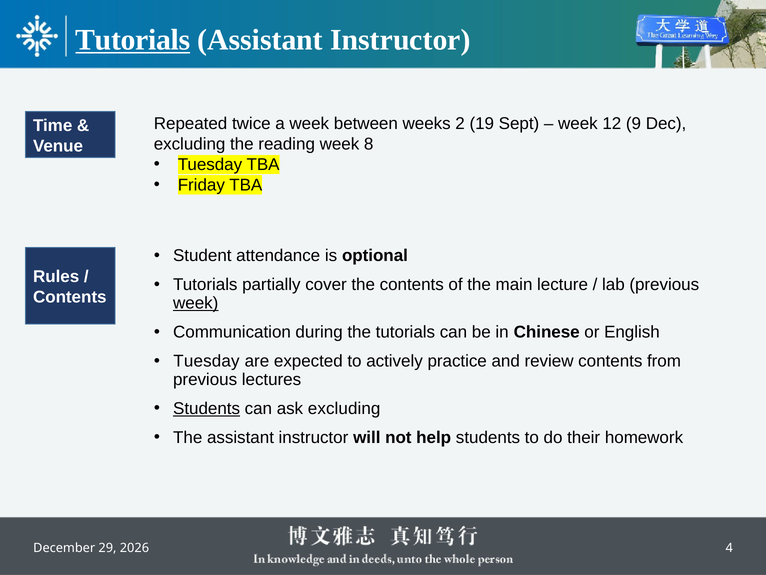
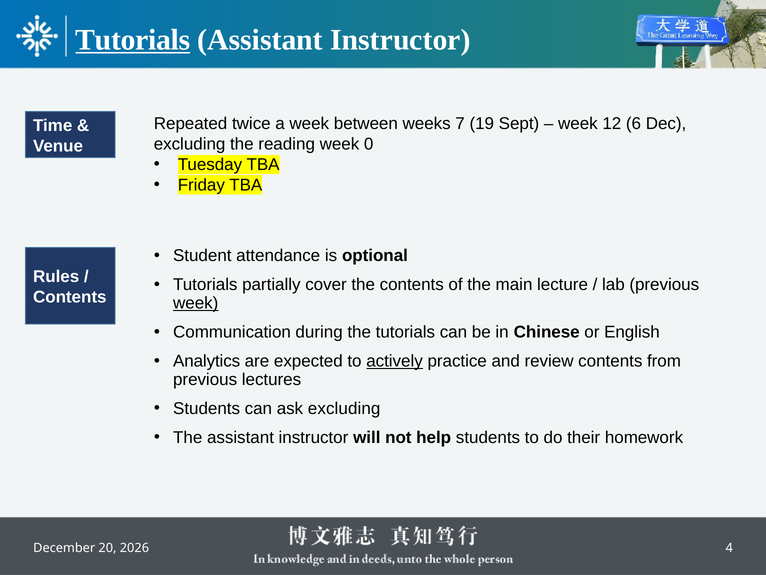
2: 2 -> 7
9: 9 -> 6
8: 8 -> 0
Tuesday at (206, 361): Tuesday -> Analytics
actively underline: none -> present
Students at (207, 408) underline: present -> none
29: 29 -> 20
